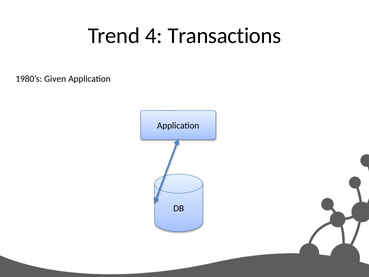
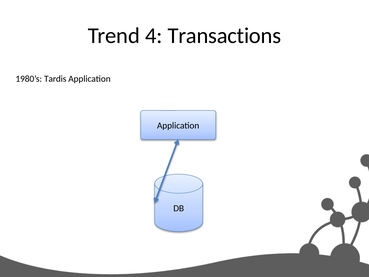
Given: Given -> Tardis
